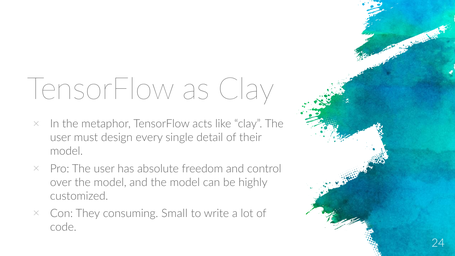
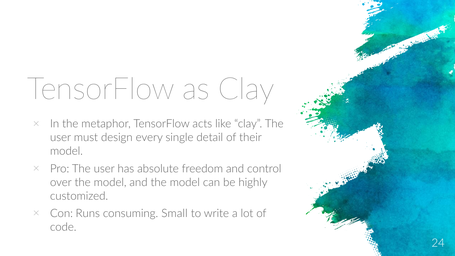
They: They -> Runs
